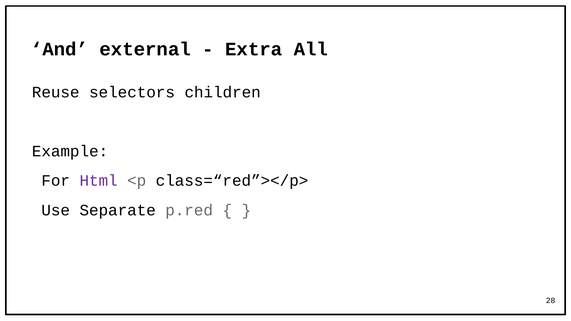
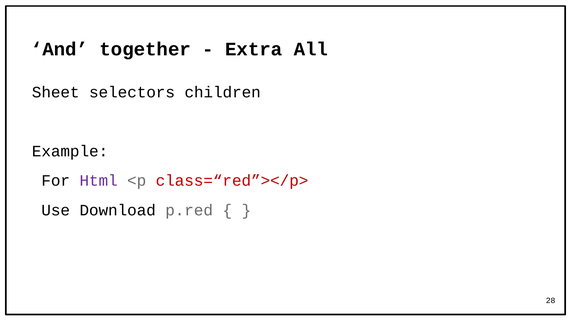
external: external -> together
Reuse: Reuse -> Sheet
class=“red”></p> colour: black -> red
Separate: Separate -> Download
